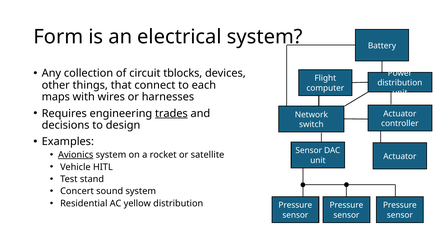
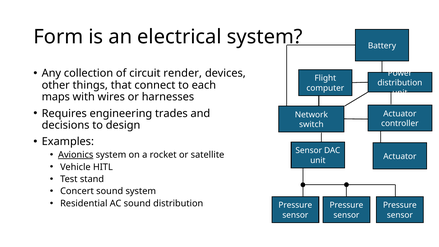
tblocks: tblocks -> render
trades underline: present -> none
AC yellow: yellow -> sound
